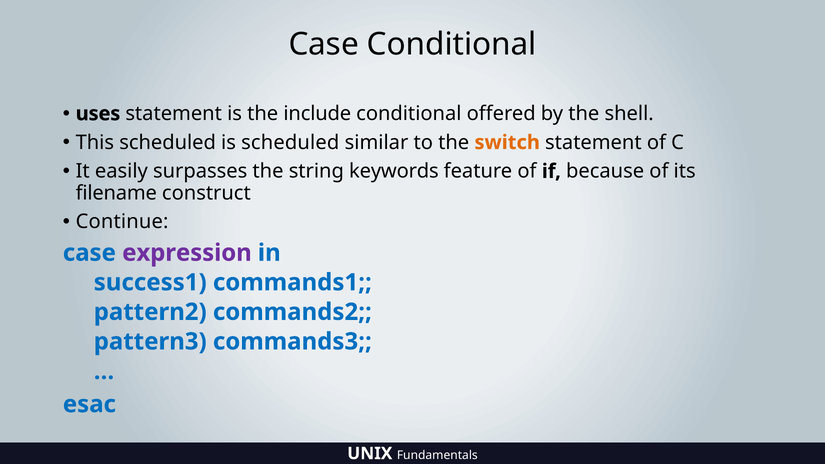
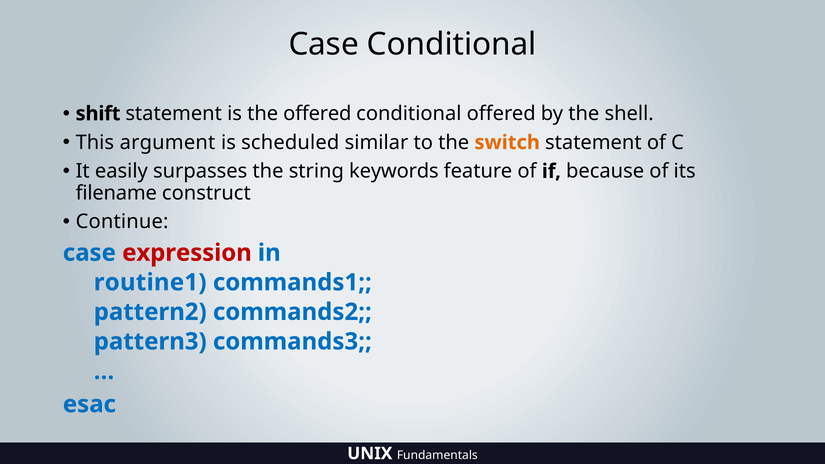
uses: uses -> shift
the include: include -> offered
This scheduled: scheduled -> argument
expression colour: purple -> red
success1: success1 -> routine1
